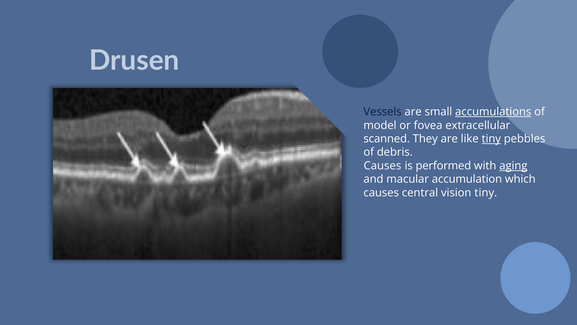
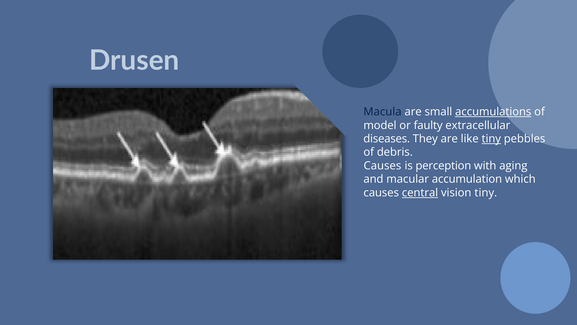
Vessels: Vessels -> Macula
fovea: fovea -> faulty
scanned: scanned -> diseases
performed: performed -> perception
aging underline: present -> none
central underline: none -> present
